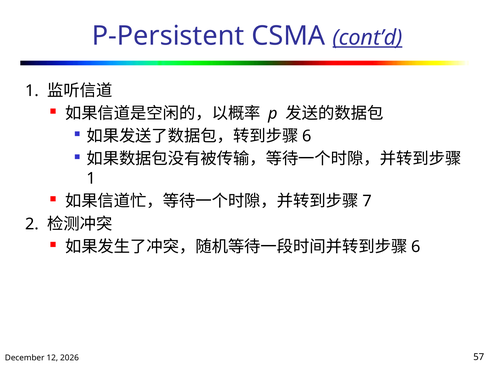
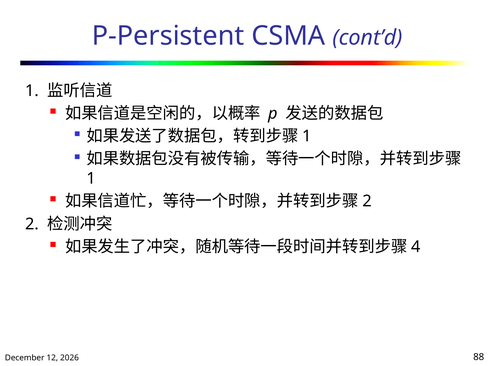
cont’d underline: present -> none
6 at (307, 136): 6 -> 1
7 at (367, 202): 7 -> 2
6 at (416, 247): 6 -> 4
57: 57 -> 88
